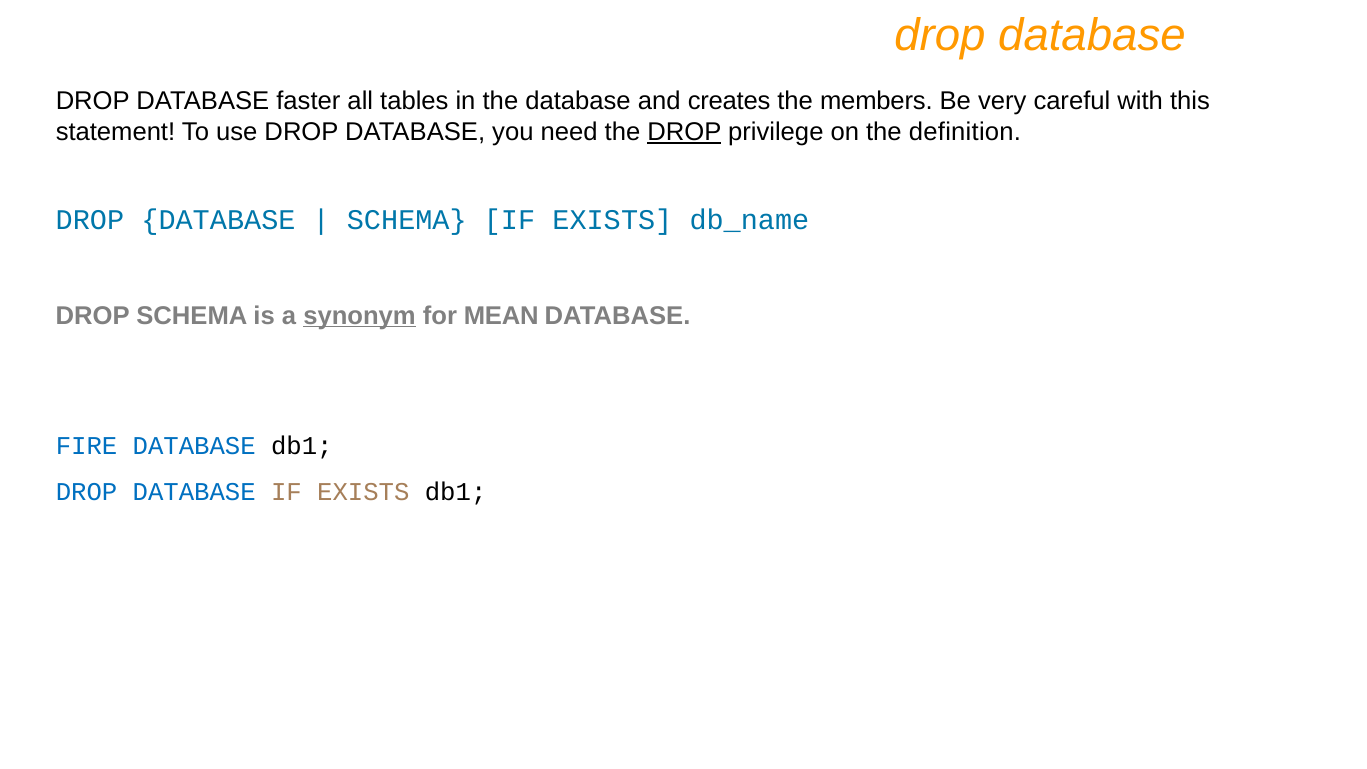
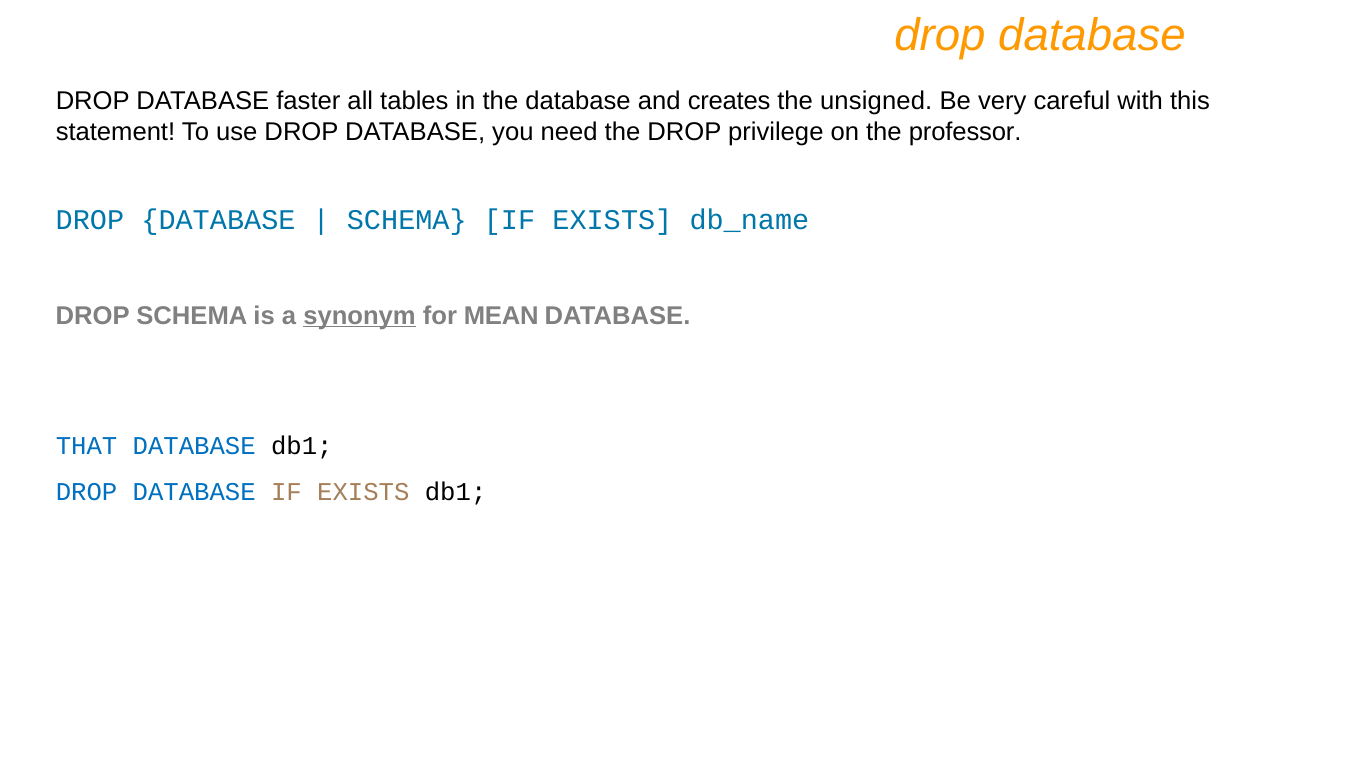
members: members -> unsigned
DROP at (684, 132) underline: present -> none
definition: definition -> professor
FIRE: FIRE -> THAT
